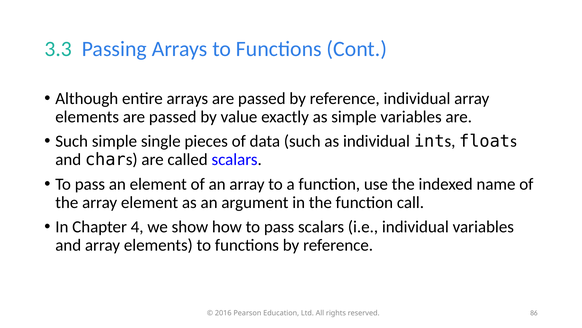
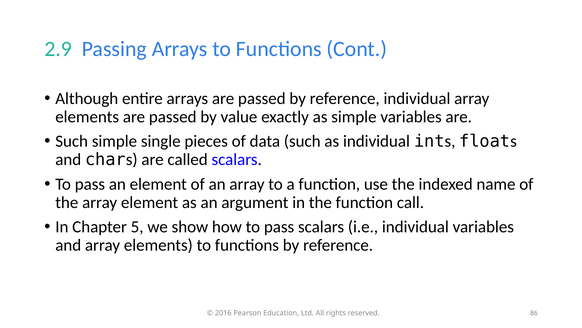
3.3: 3.3 -> 2.9
4: 4 -> 5
